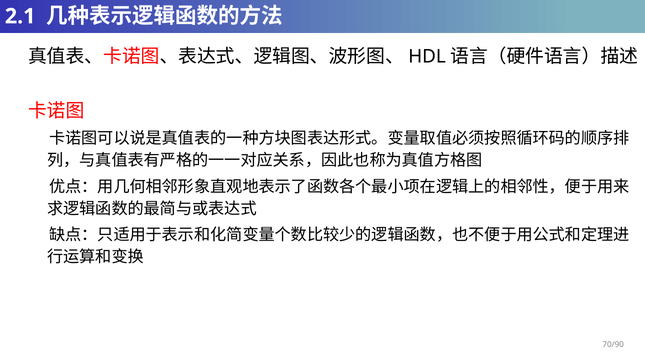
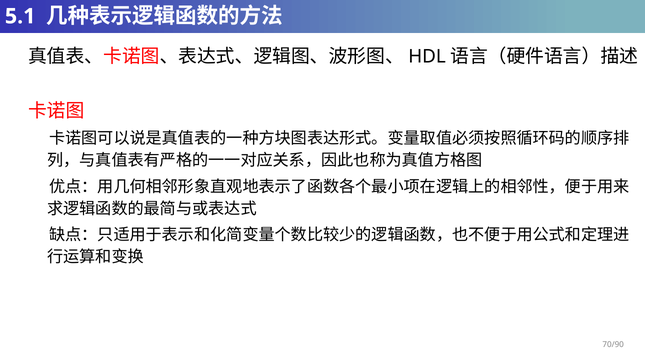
2.1: 2.1 -> 5.1
